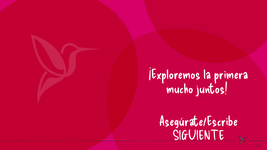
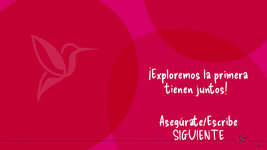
mucho: mucho -> tienen
